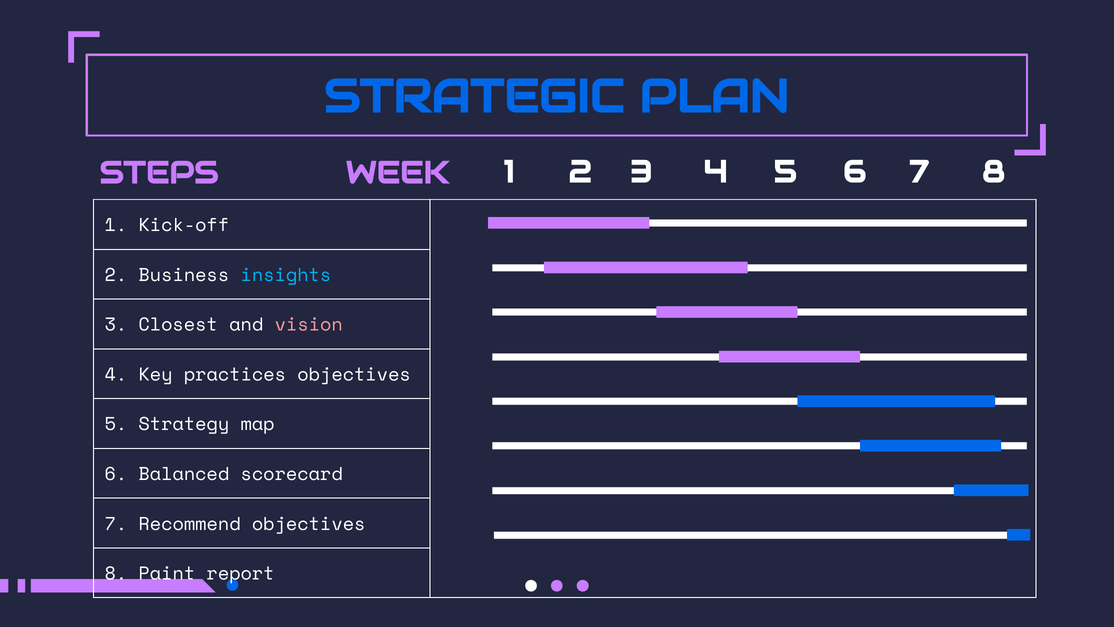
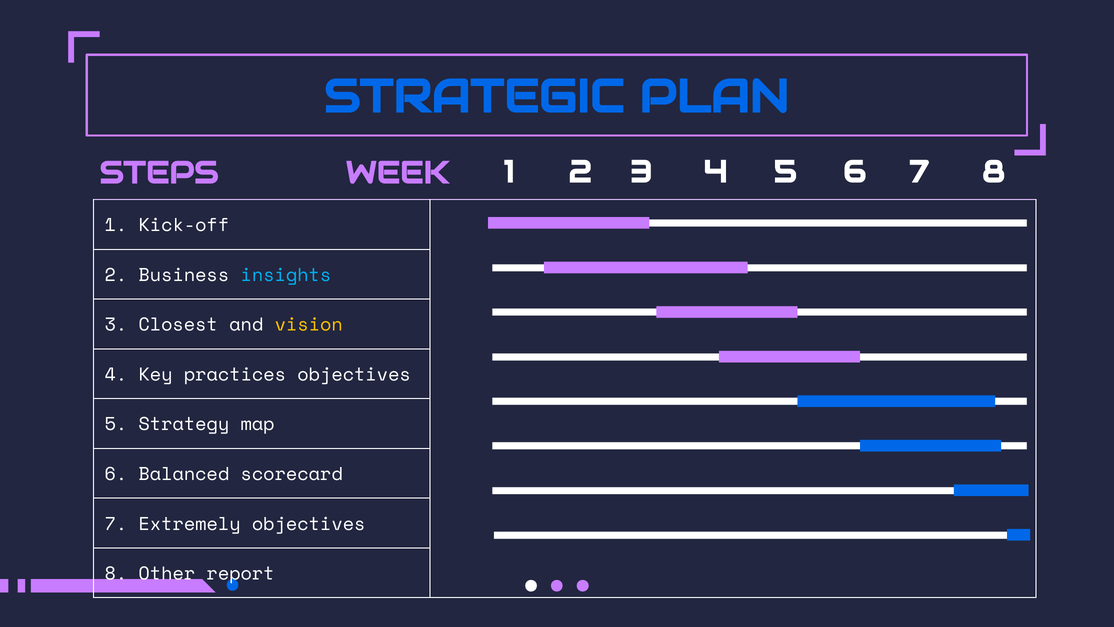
vision colour: pink -> yellow
Recommend: Recommend -> Extremely
Paint: Paint -> Other
